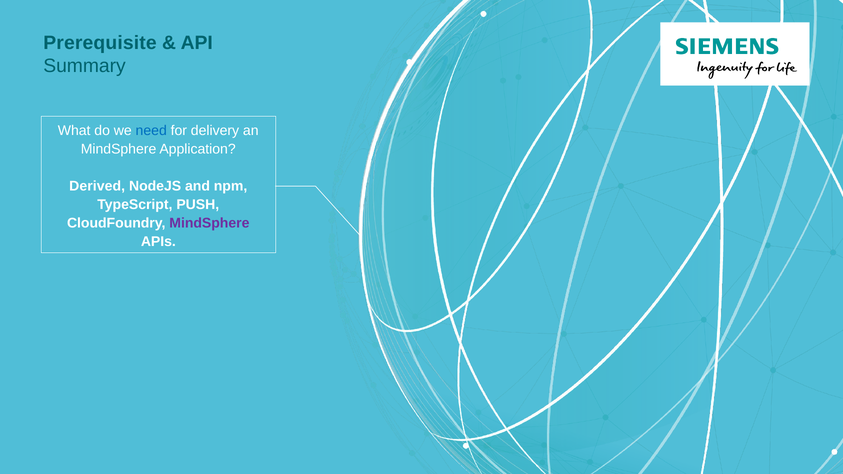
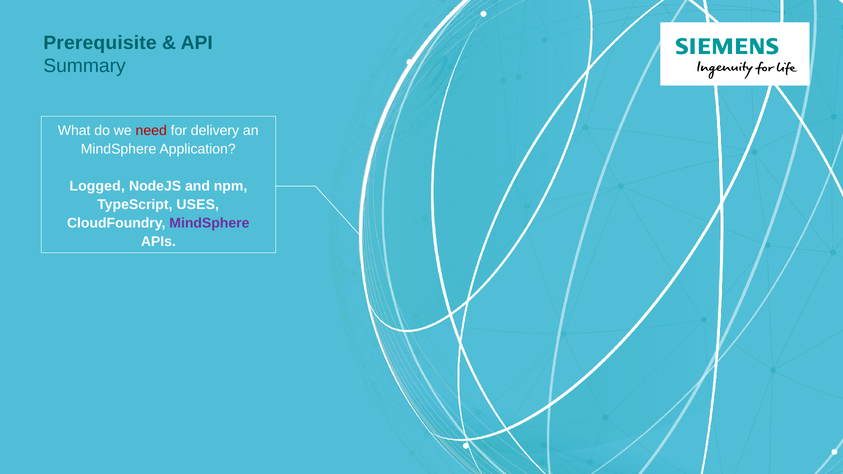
need colour: blue -> red
Derived: Derived -> Logged
PUSH: PUSH -> USES
